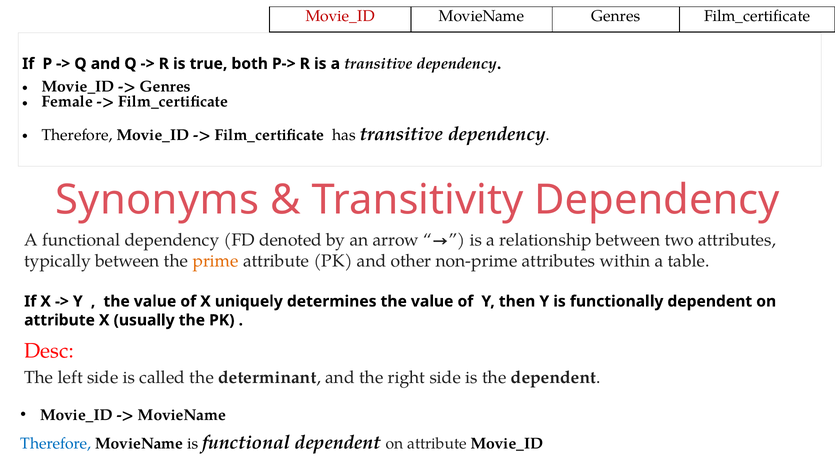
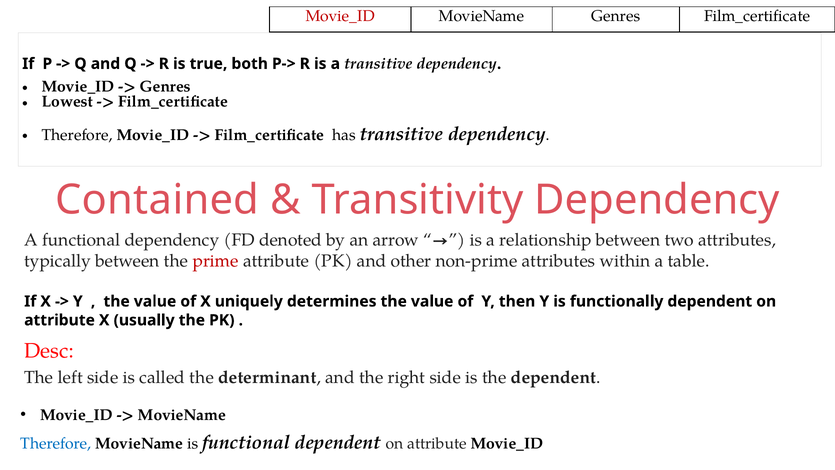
Female: Female -> Lowest
Synonyms: Synonyms -> Contained
prime colour: orange -> red
